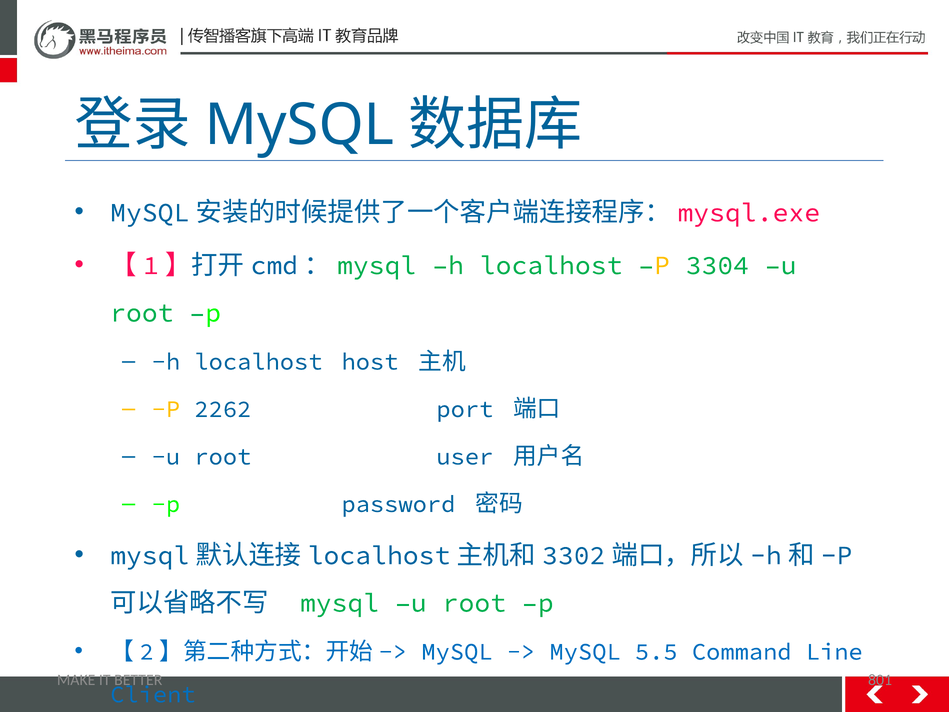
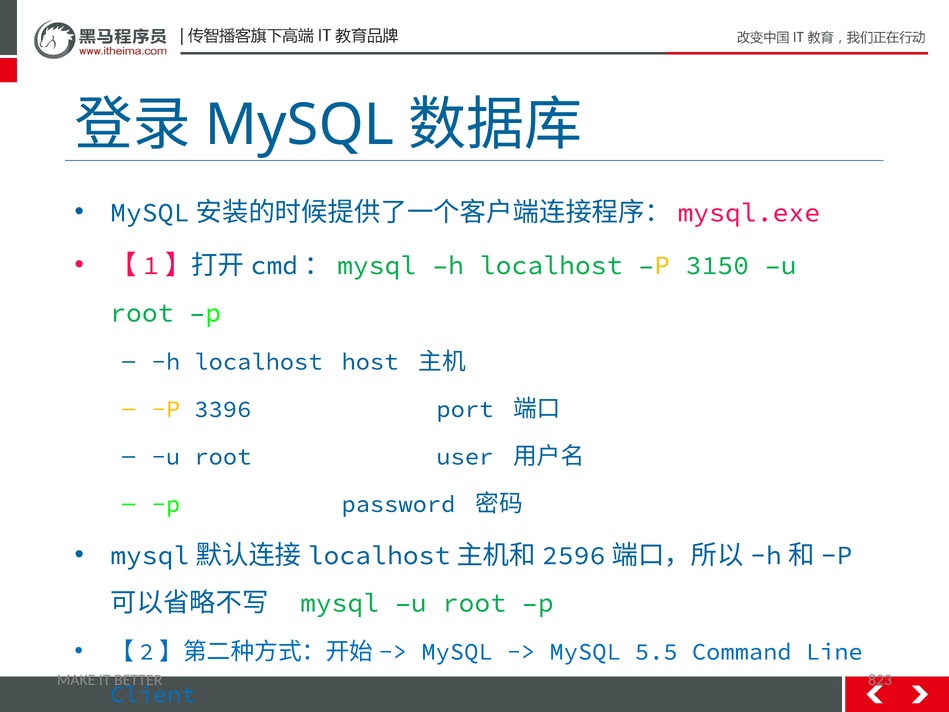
3304: 3304 -> 3150
2262: 2262 -> 3396
3302: 3302 -> 2596
801: 801 -> 823
